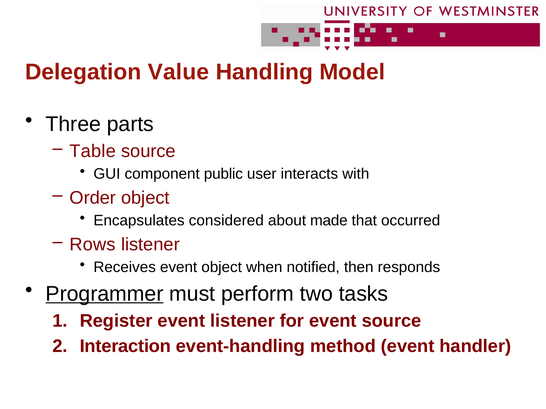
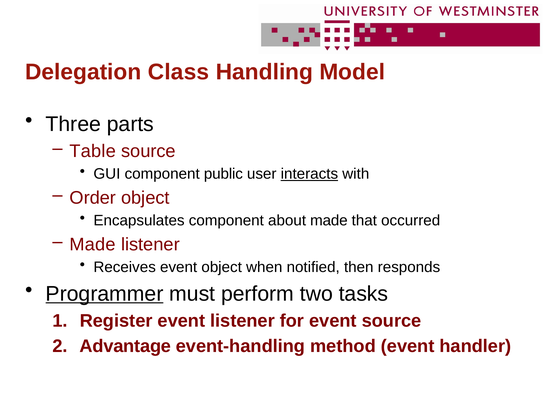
Value: Value -> Class
interacts underline: none -> present
Encapsulates considered: considered -> component
Rows at (93, 245): Rows -> Made
Interaction: Interaction -> Advantage
